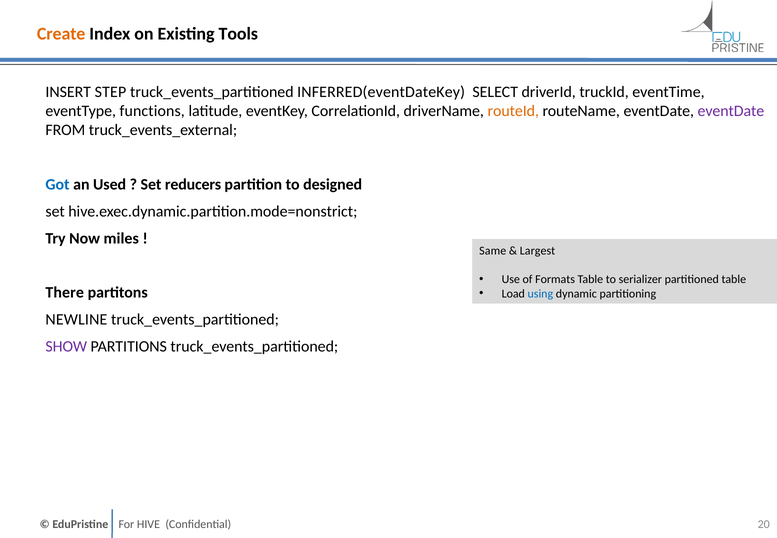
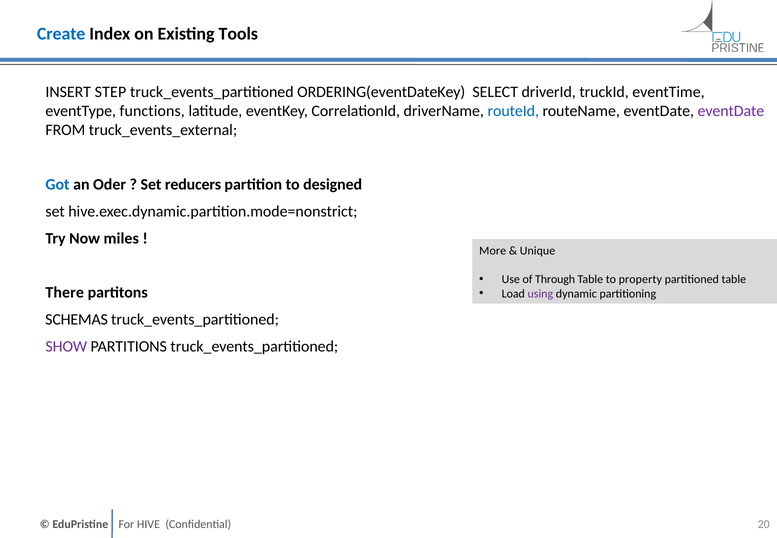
Create colour: orange -> blue
INFERRED(eventDateKey: INFERRED(eventDateKey -> ORDERING(eventDateKey
routeId colour: orange -> blue
Used: Used -> Oder
Same: Same -> More
Largest: Largest -> Unique
Formats: Formats -> Through
serializer: serializer -> property
using colour: blue -> purple
NEWLINE: NEWLINE -> SCHEMAS
